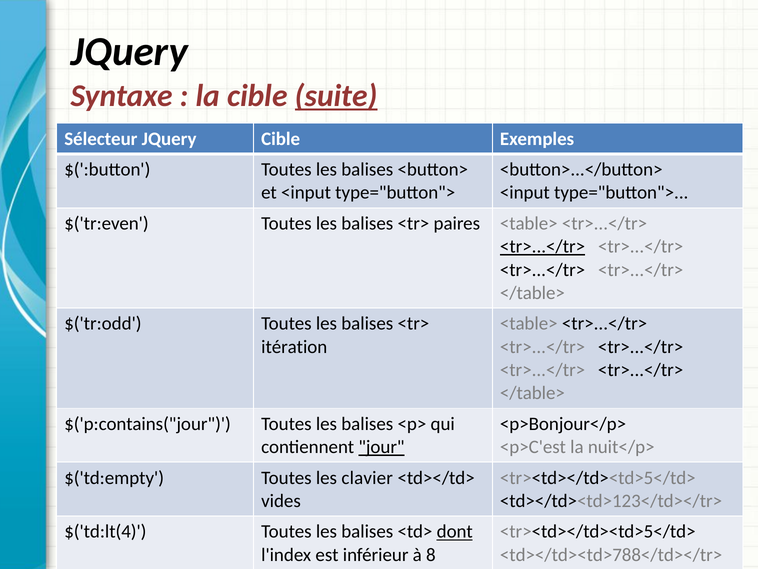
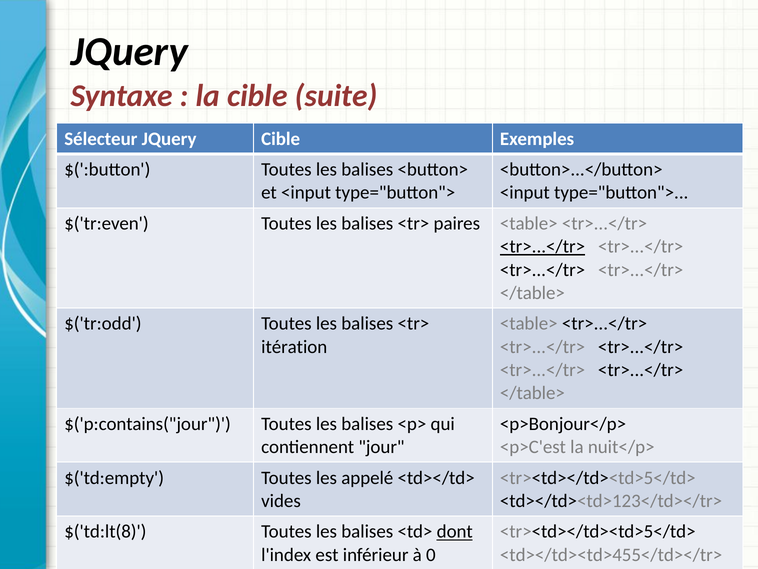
suite underline: present -> none
jour underline: present -> none
clavier: clavier -> appelé
$('td:lt(4: $('td:lt(4 -> $('td:lt(8
8: 8 -> 0
<td></td><td>788</td></tr>: <td></td><td>788</td></tr> -> <td></td><td>455</td></tr>
